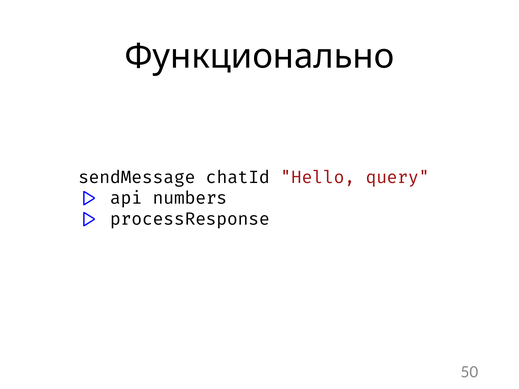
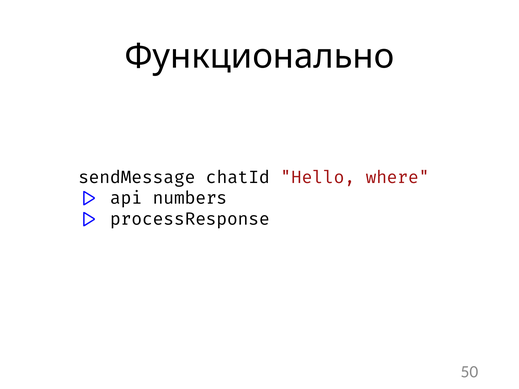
query: query -> where
